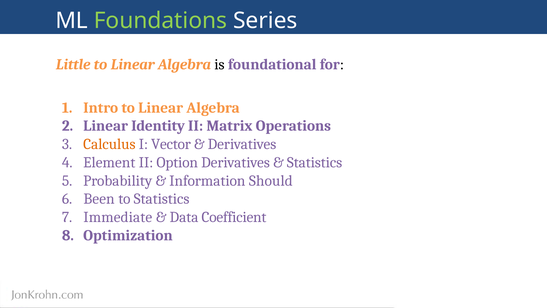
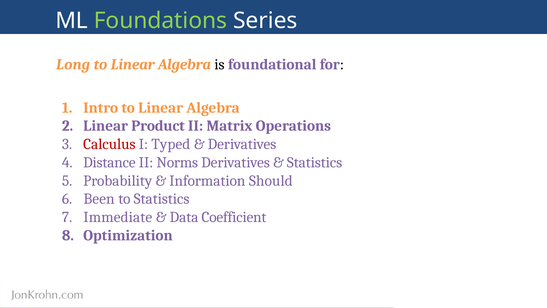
Little: Little -> Long
Identity: Identity -> Product
Calculus colour: orange -> red
Vector: Vector -> Typed
Element: Element -> Distance
Option: Option -> Norms
